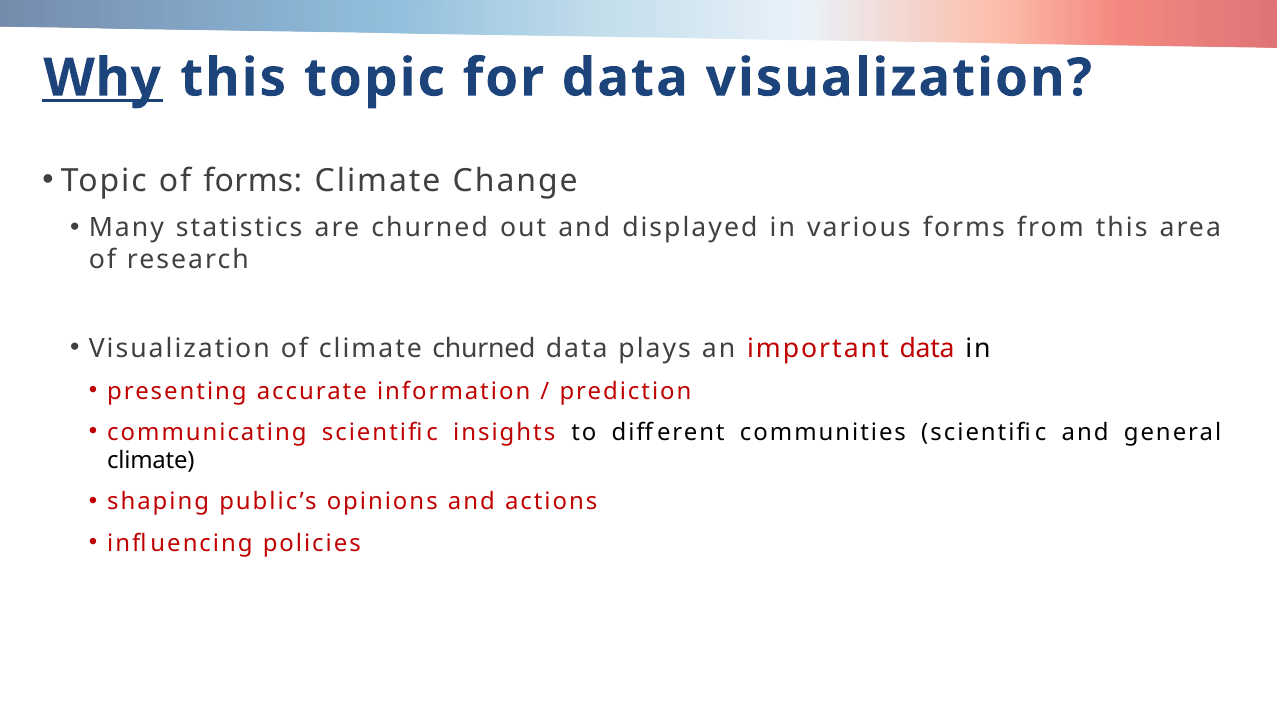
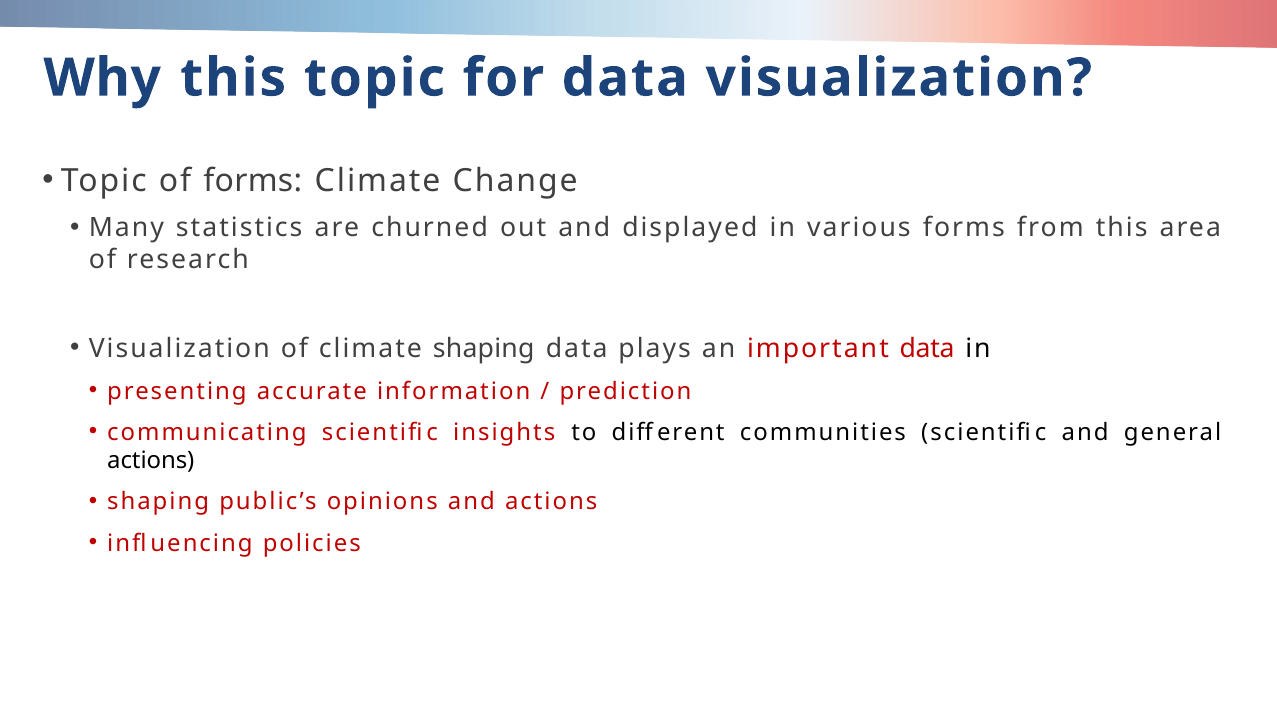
Why underline: present -> none
climate churned: churned -> shaping
climate at (151, 461): climate -> actions
